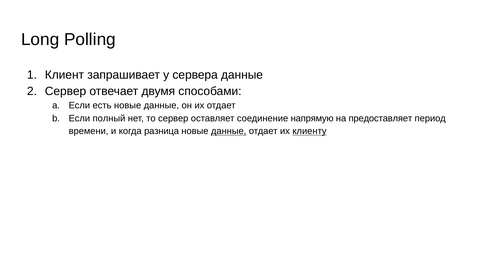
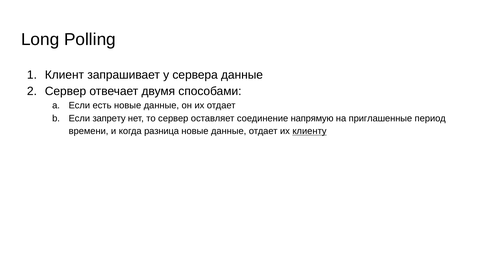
полный: полный -> запрету
предоставляет: предоставляет -> приглашенные
данные at (229, 131) underline: present -> none
